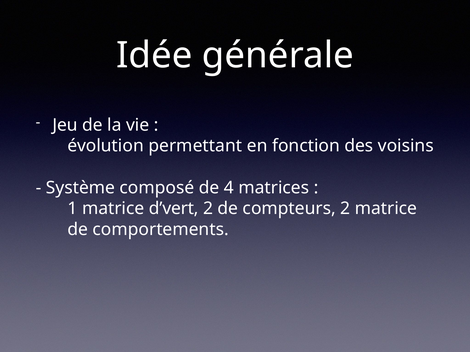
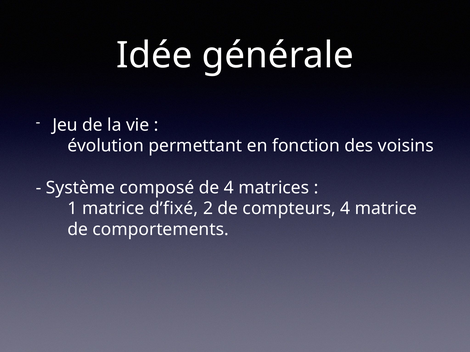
d’vert: d’vert -> d’fixé
compteurs 2: 2 -> 4
